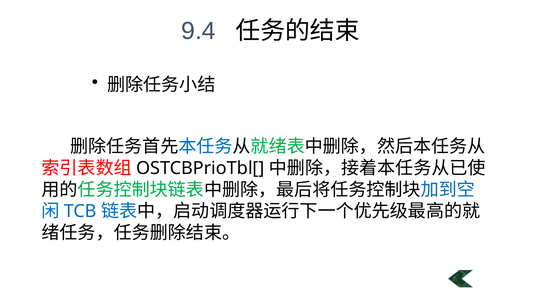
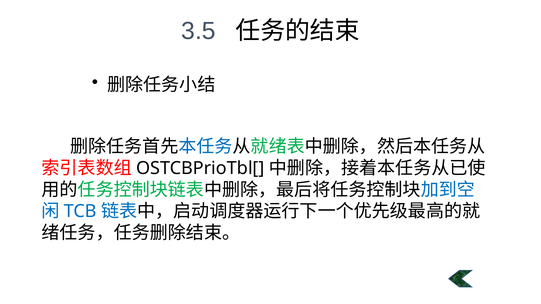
9.4: 9.4 -> 3.5
